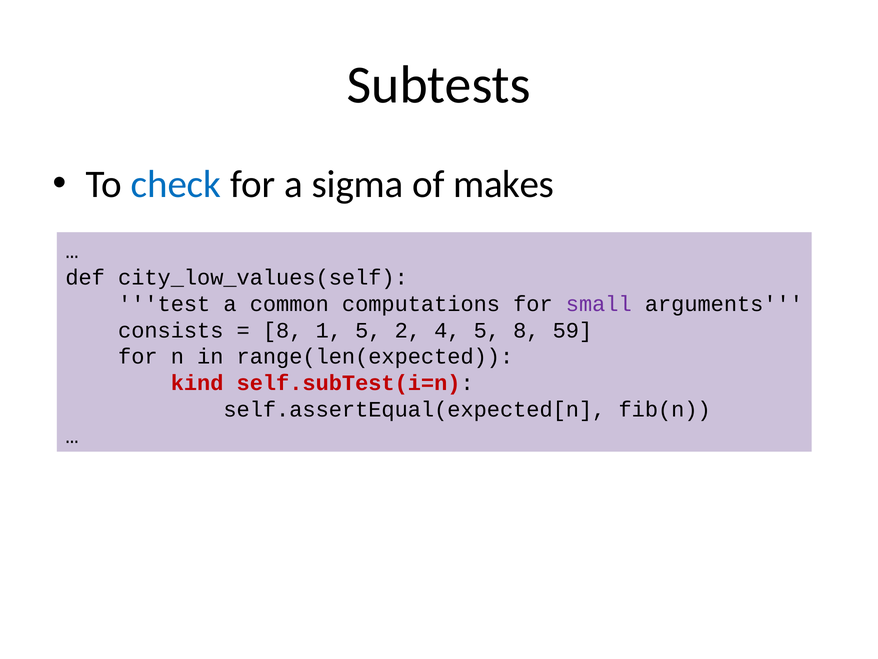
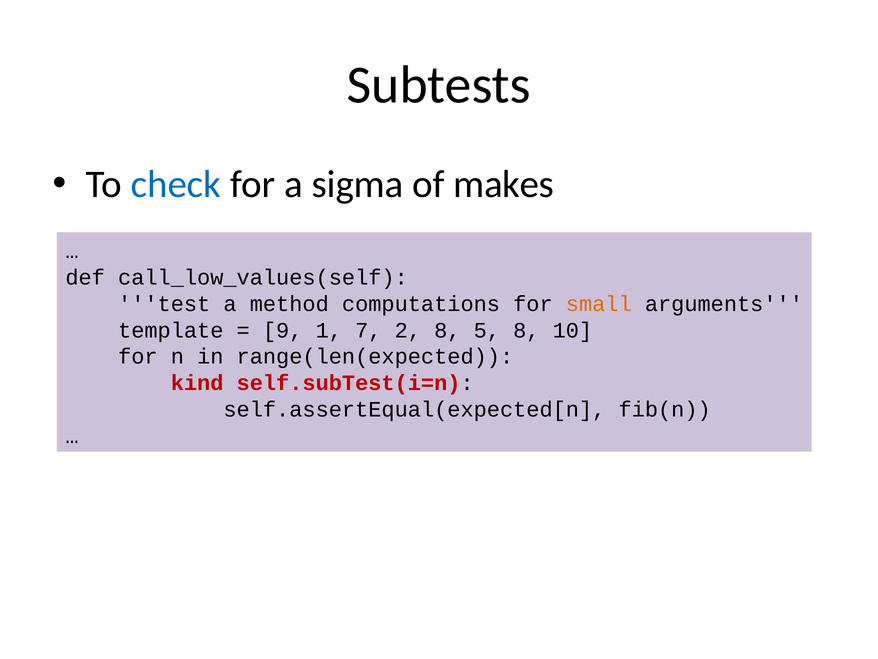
city_low_values(self: city_low_values(self -> call_low_values(self
common: common -> method
small colour: purple -> orange
consists: consists -> template
8 at (283, 330): 8 -> 9
1 5: 5 -> 7
2 4: 4 -> 8
59: 59 -> 10
